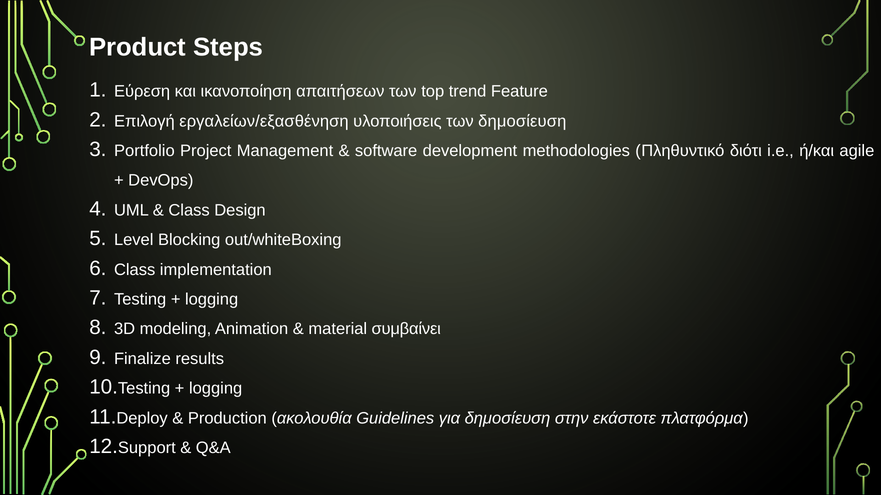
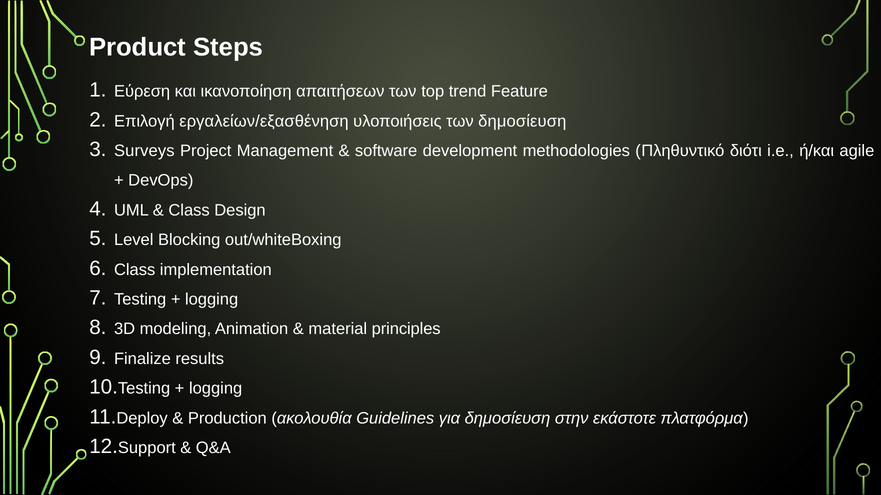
Portfolio: Portfolio -> Surveys
συμβαίνει: συμβαίνει -> principles
